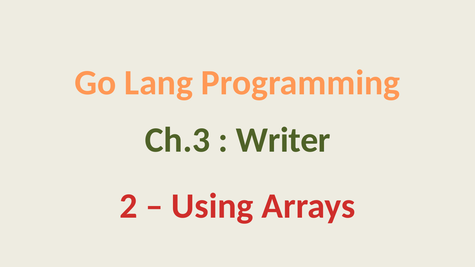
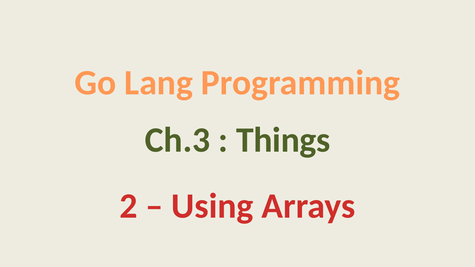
Writer: Writer -> Things
